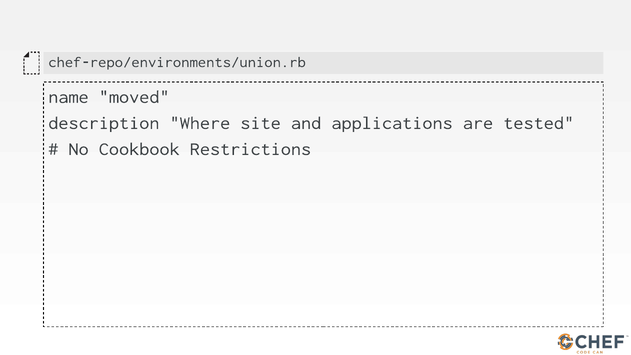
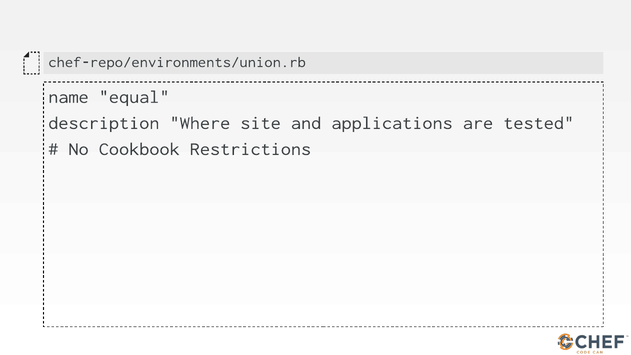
moved: moved -> equal
